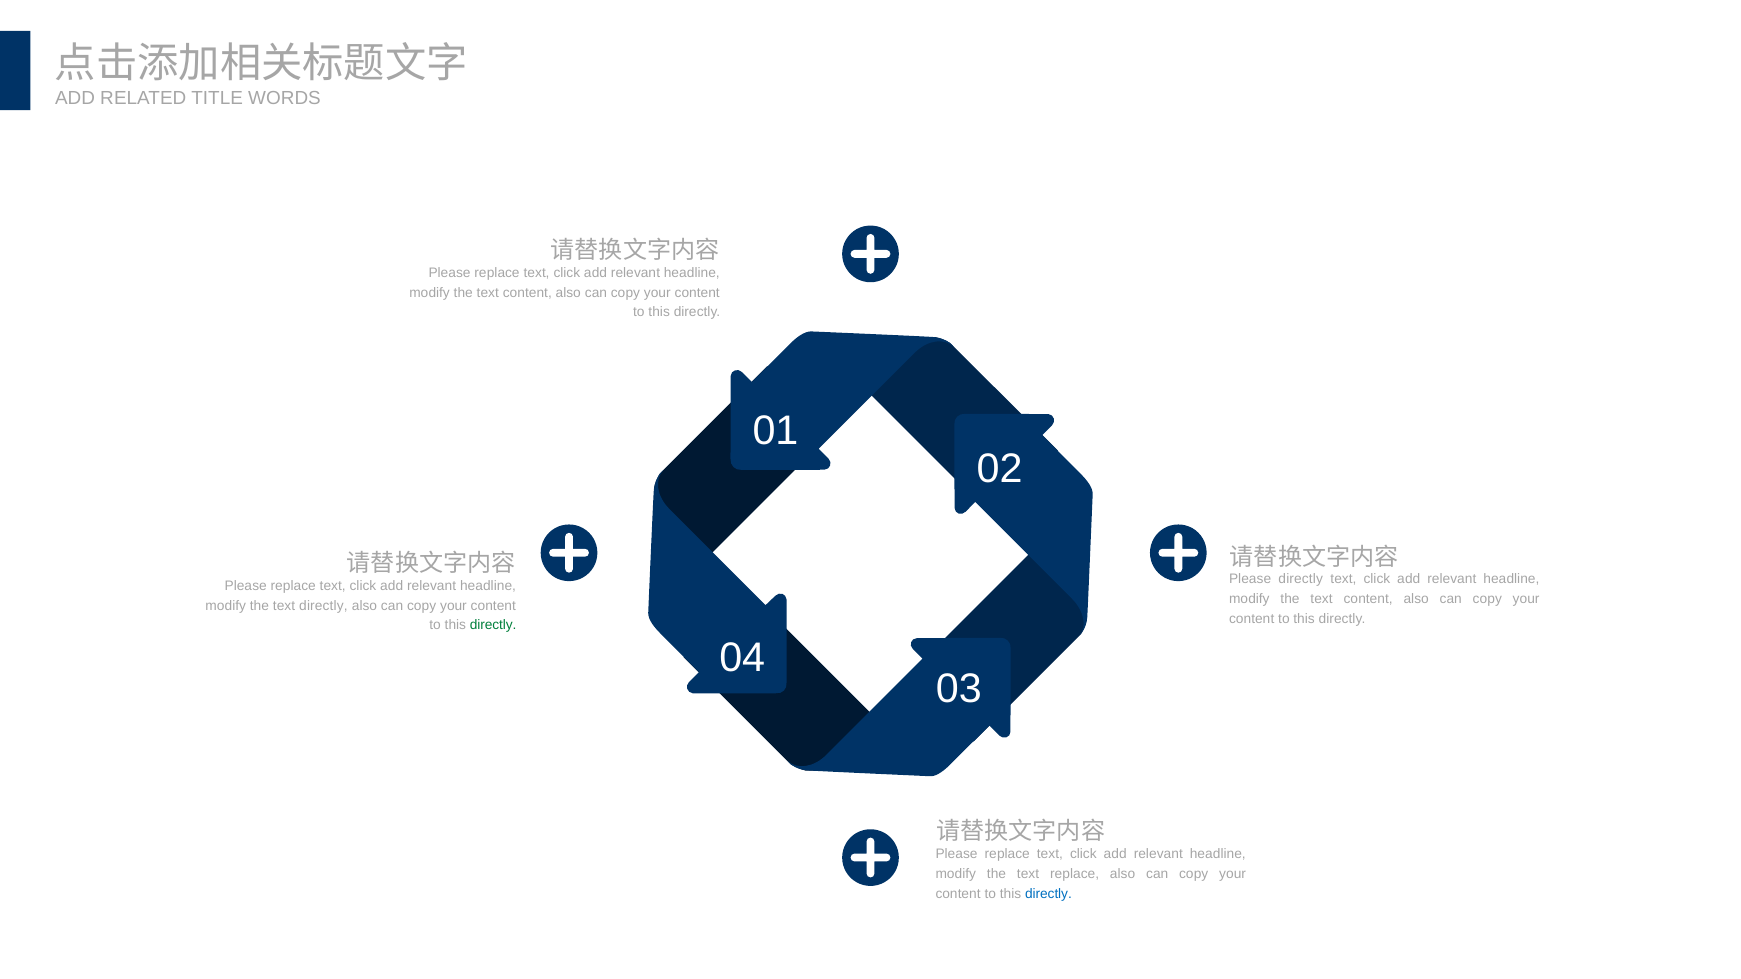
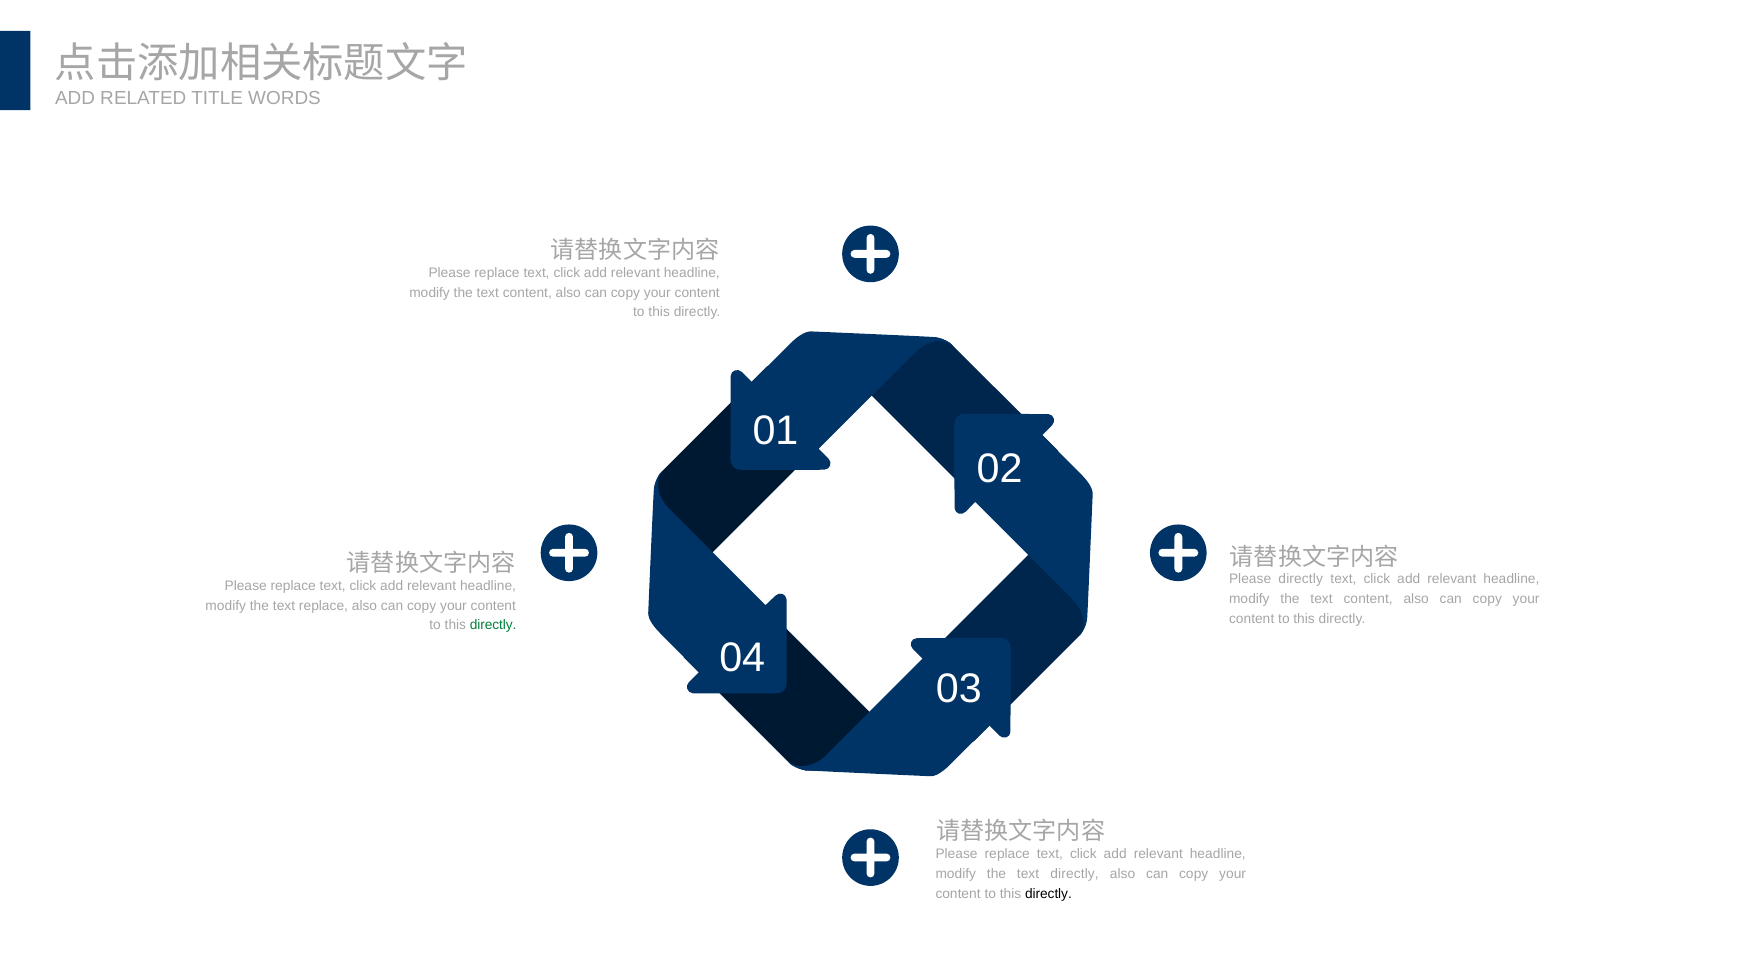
text directly: directly -> replace
text replace: replace -> directly
directly at (1048, 894) colour: blue -> black
